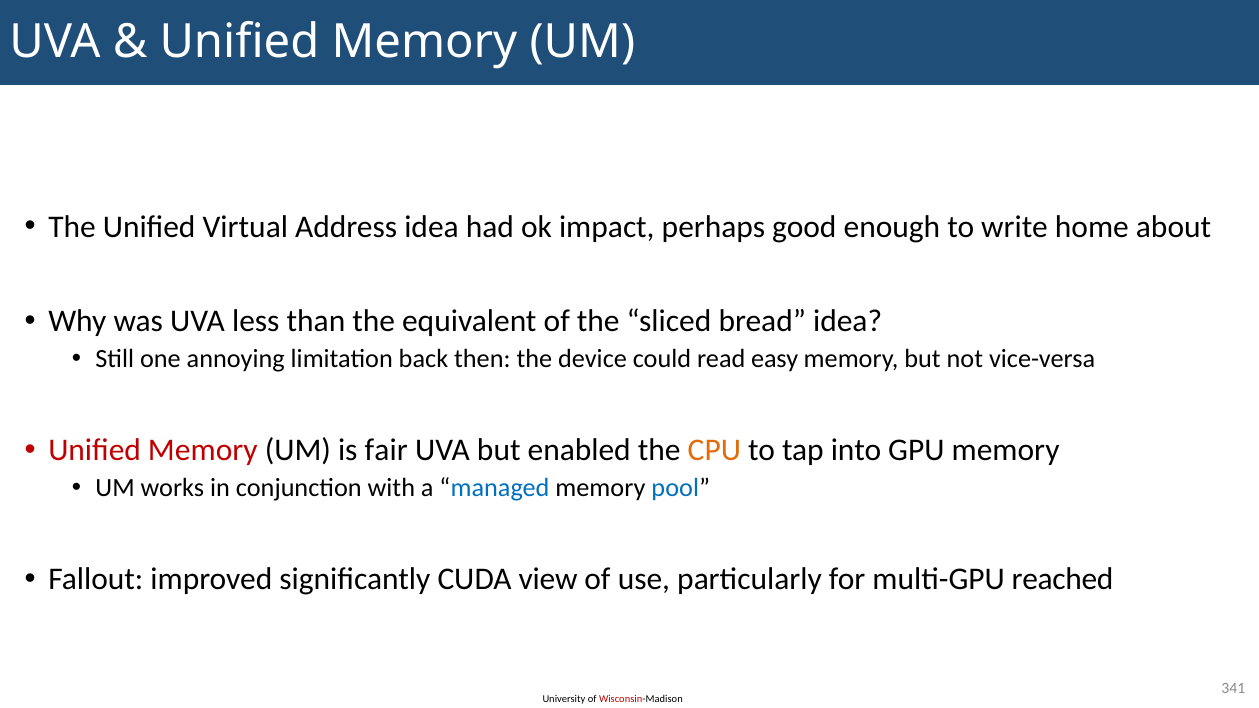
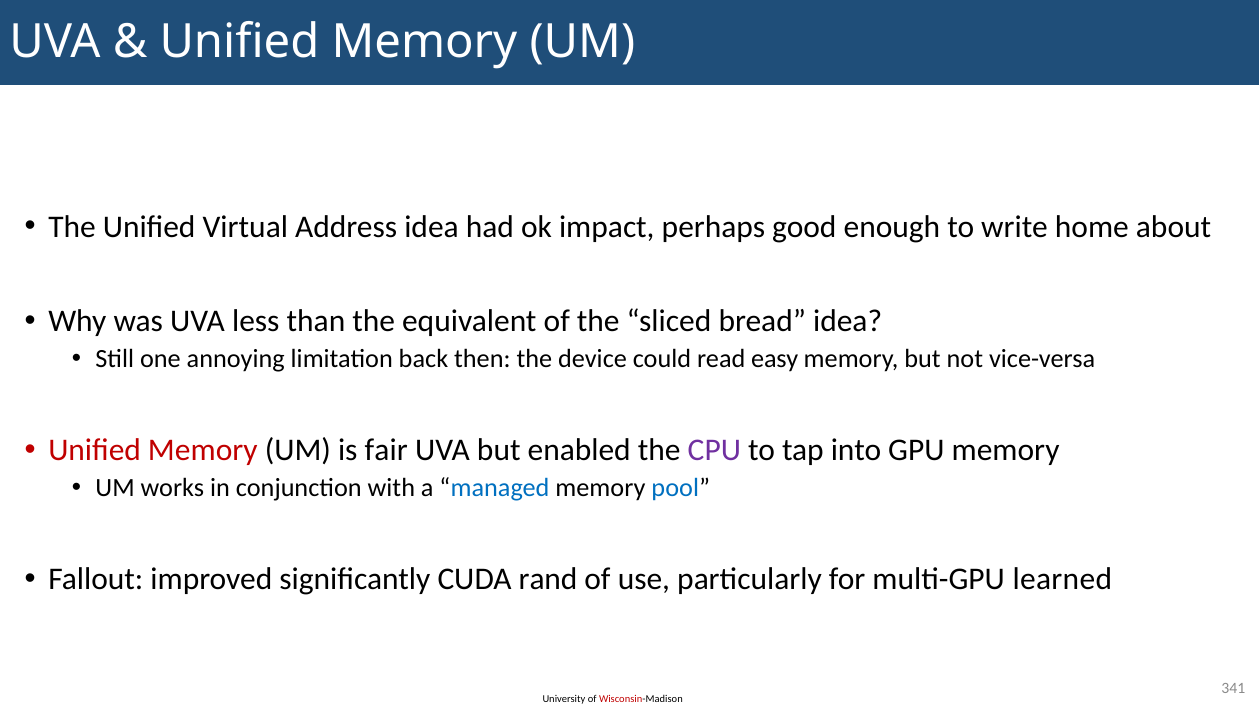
CPU colour: orange -> purple
view: view -> rand
reached: reached -> learned
